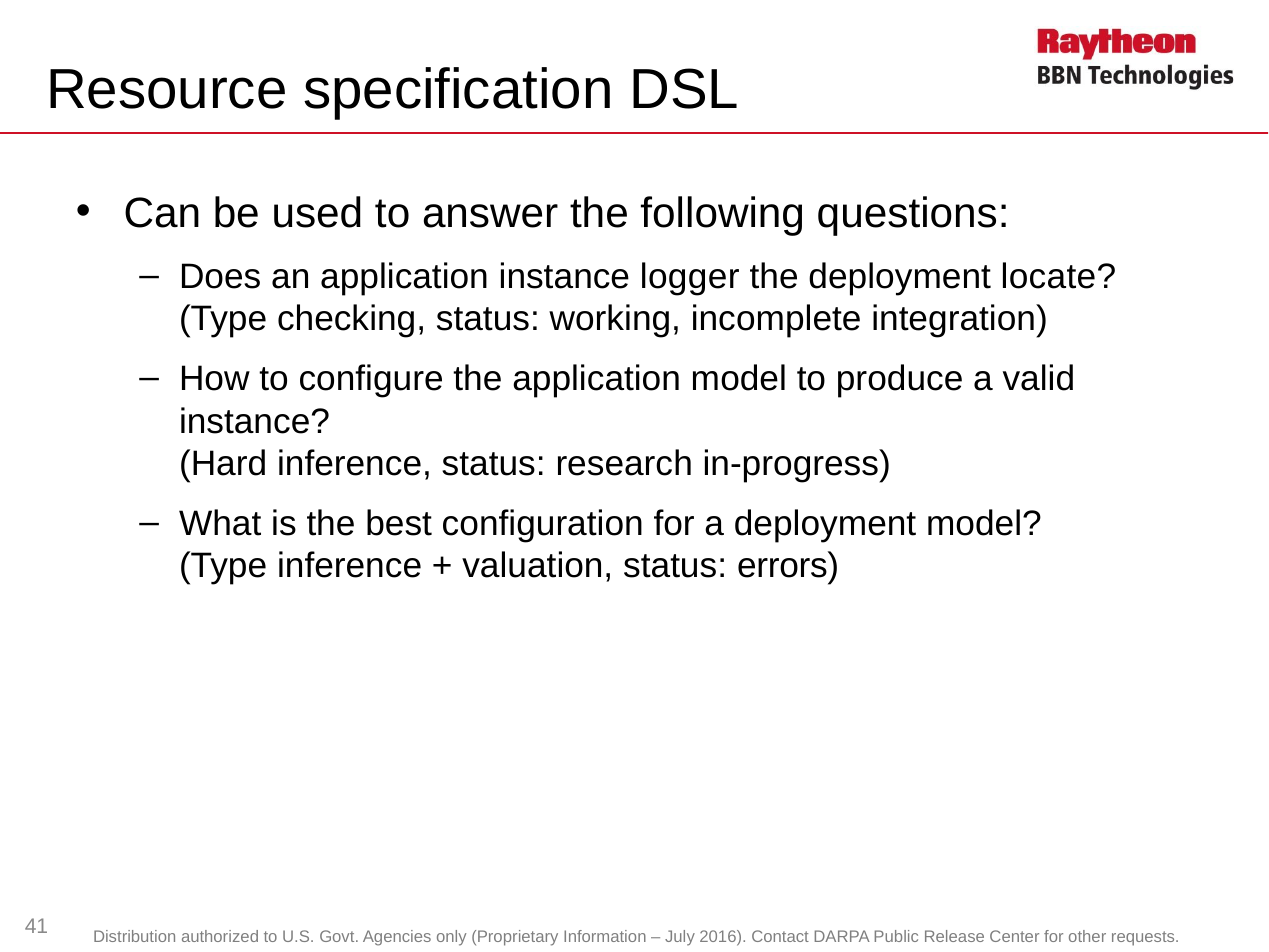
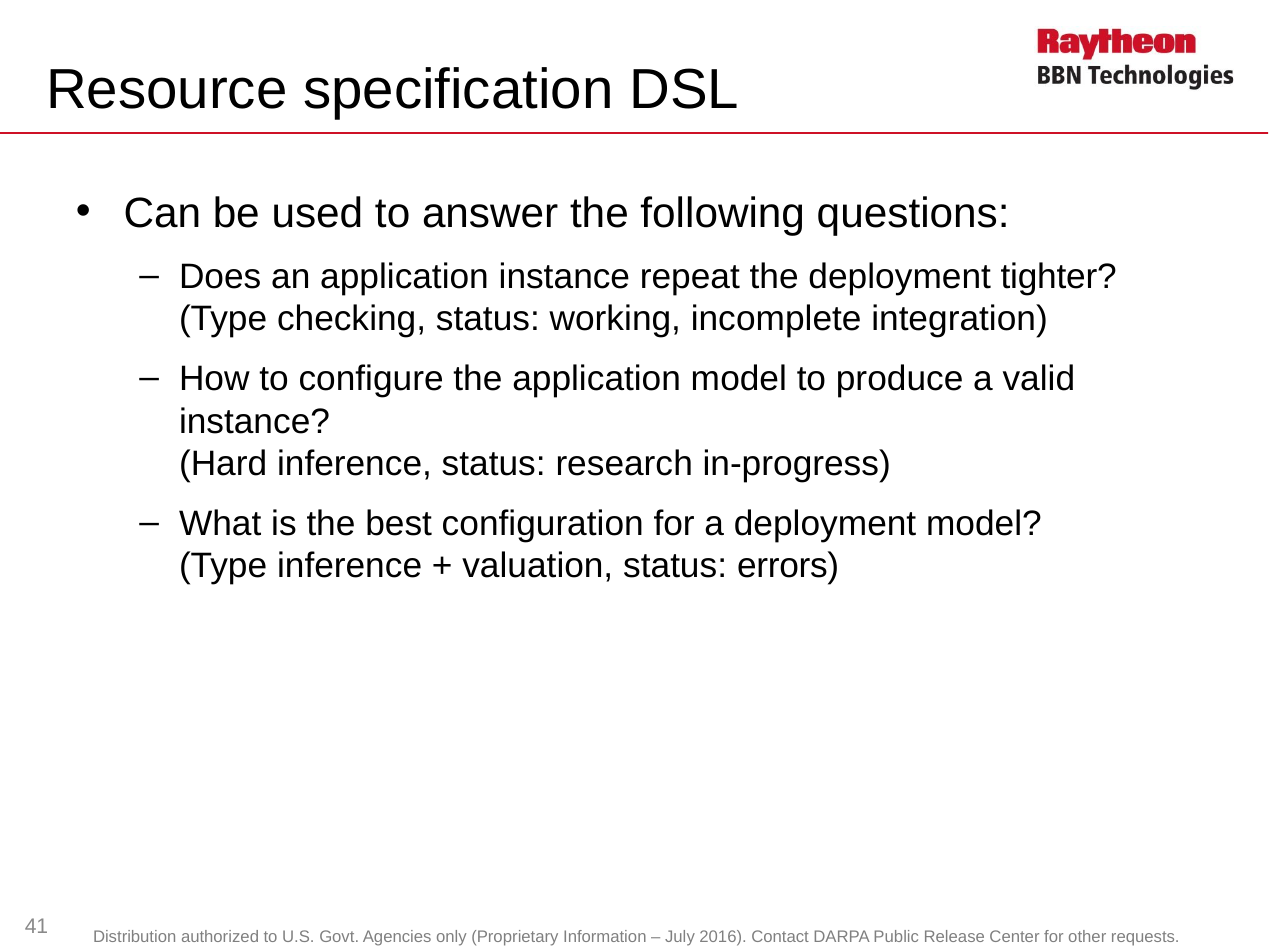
logger: logger -> repeat
locate: locate -> tighter
